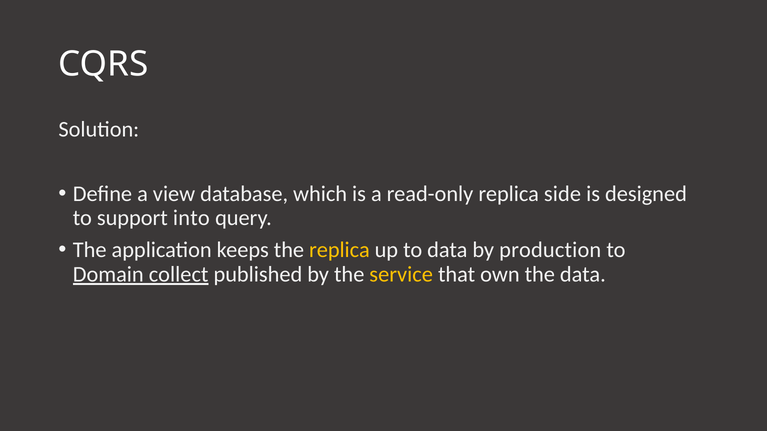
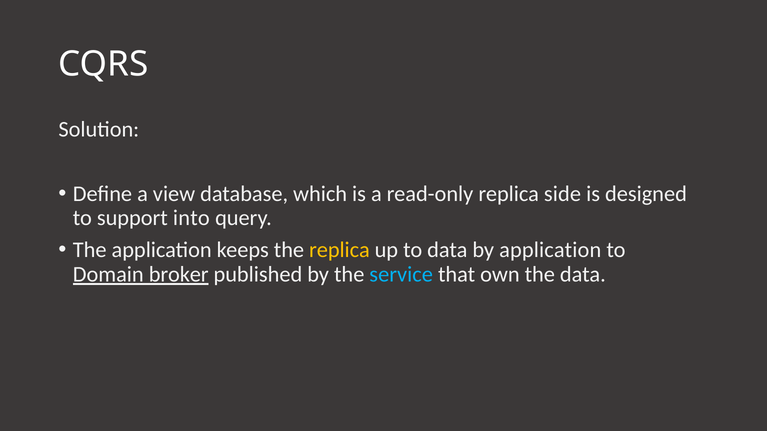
by production: production -> application
collect: collect -> broker
service colour: yellow -> light blue
